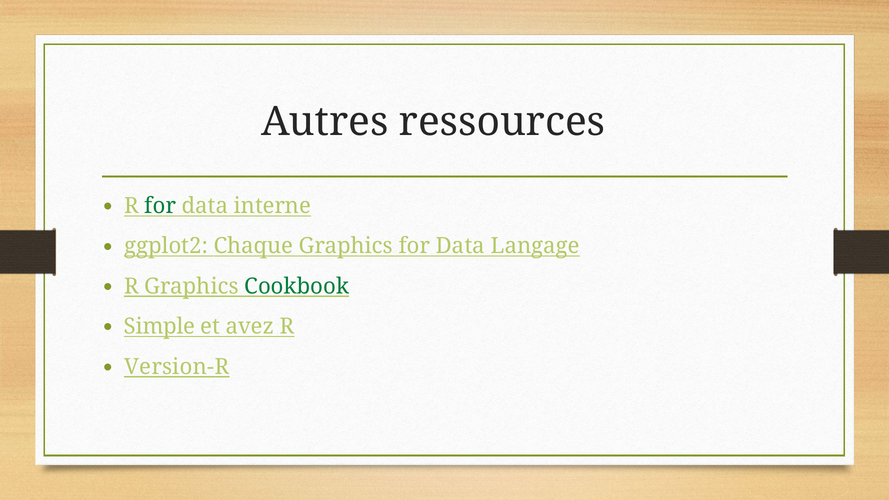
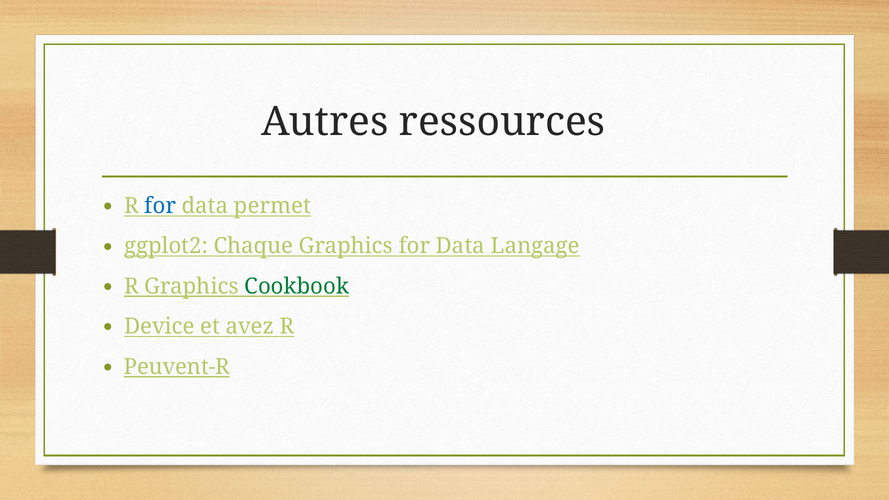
for at (160, 206) colour: green -> blue
interne: interne -> permet
Simple: Simple -> Device
Version-R: Version-R -> Peuvent-R
